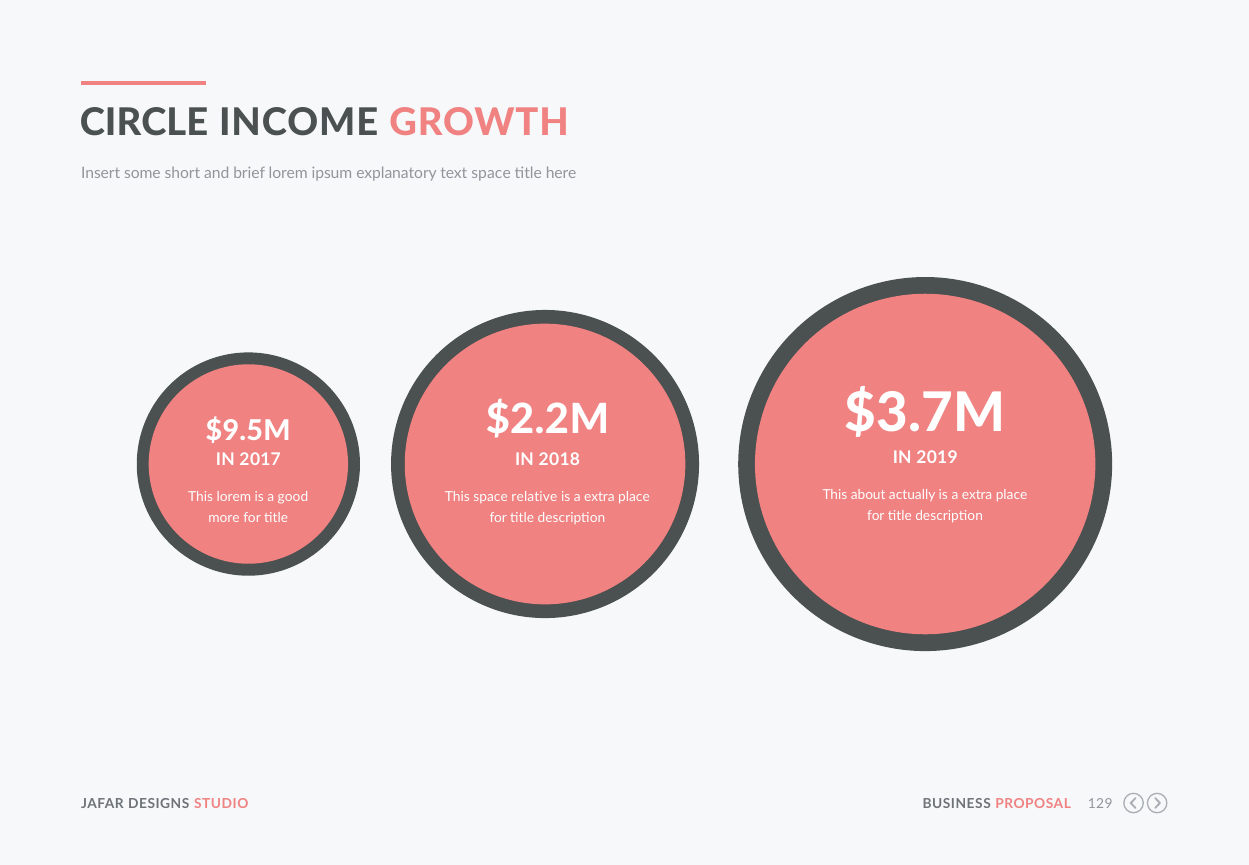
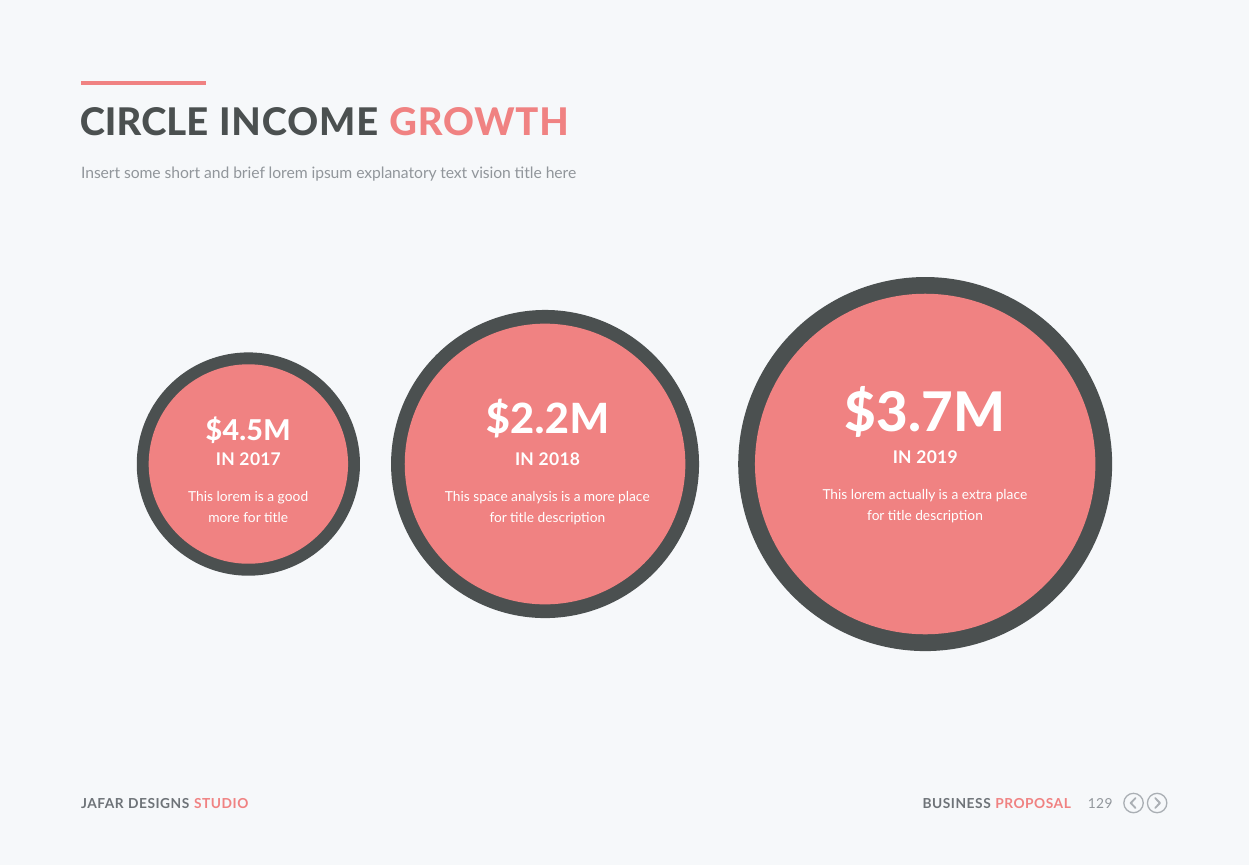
text space: space -> vision
$9.5M: $9.5M -> $4.5M
about at (868, 494): about -> lorem
relative: relative -> analysis
extra at (599, 496): extra -> more
